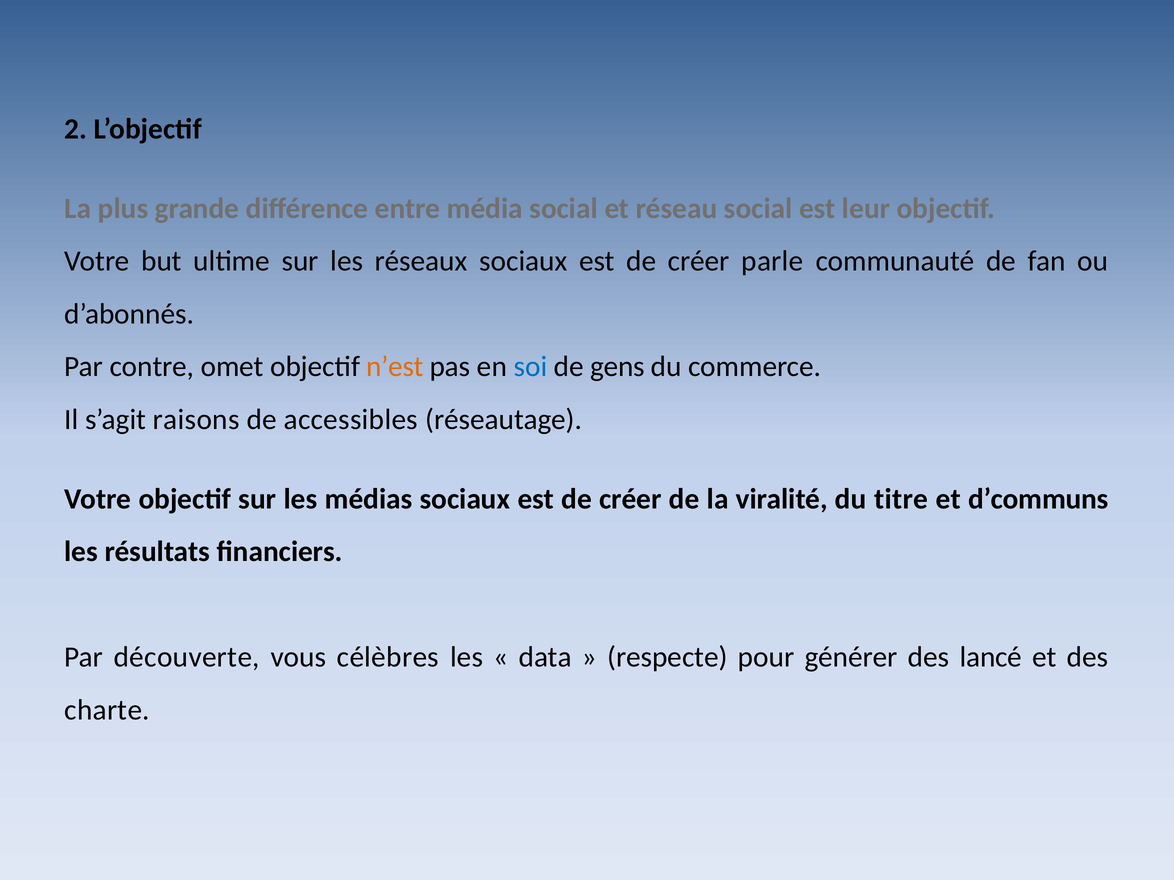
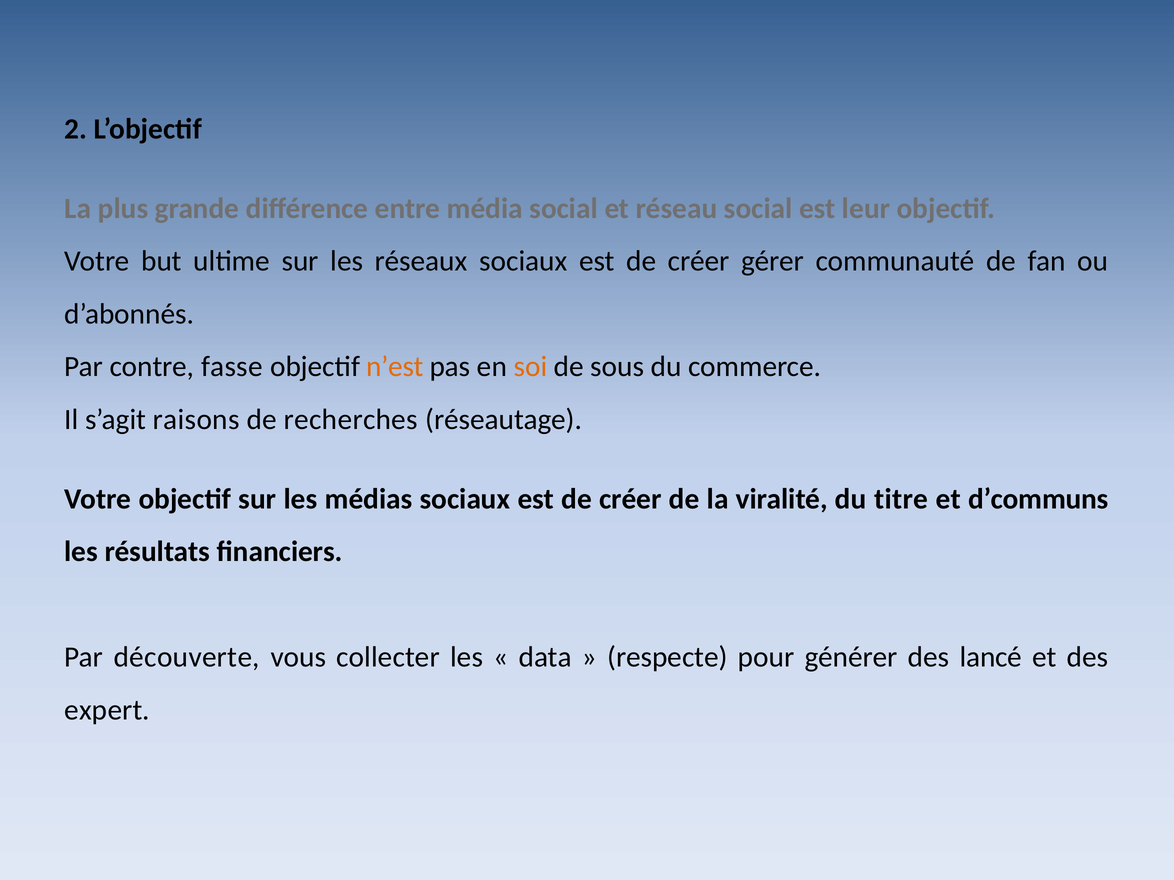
parle: parle -> gérer
omet: omet -> fasse
soi colour: blue -> orange
gens: gens -> sous
accessibles: accessibles -> recherches
célèbres: célèbres -> collecter
charte: charte -> expert
